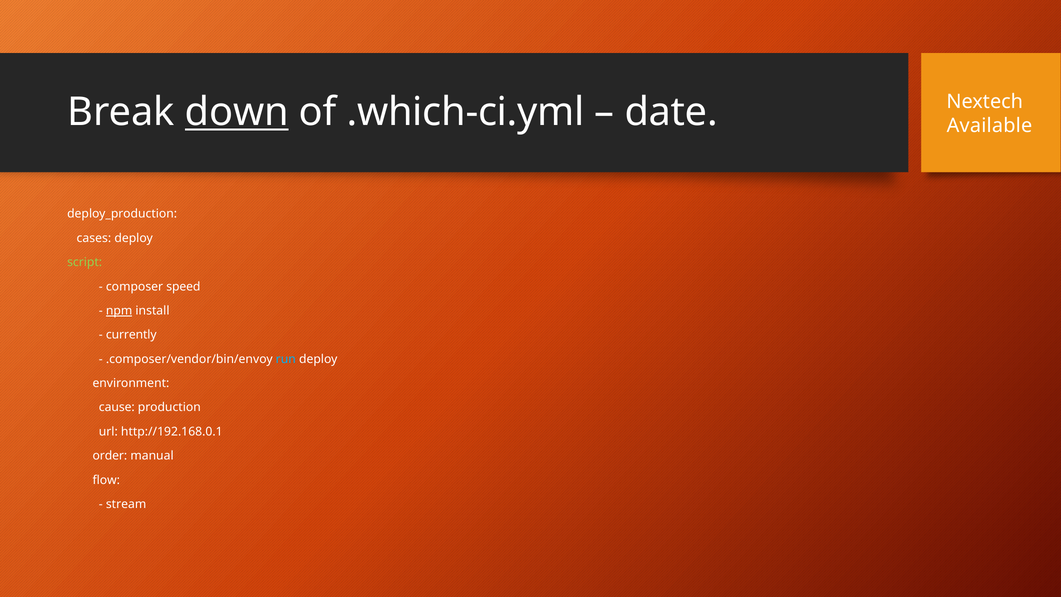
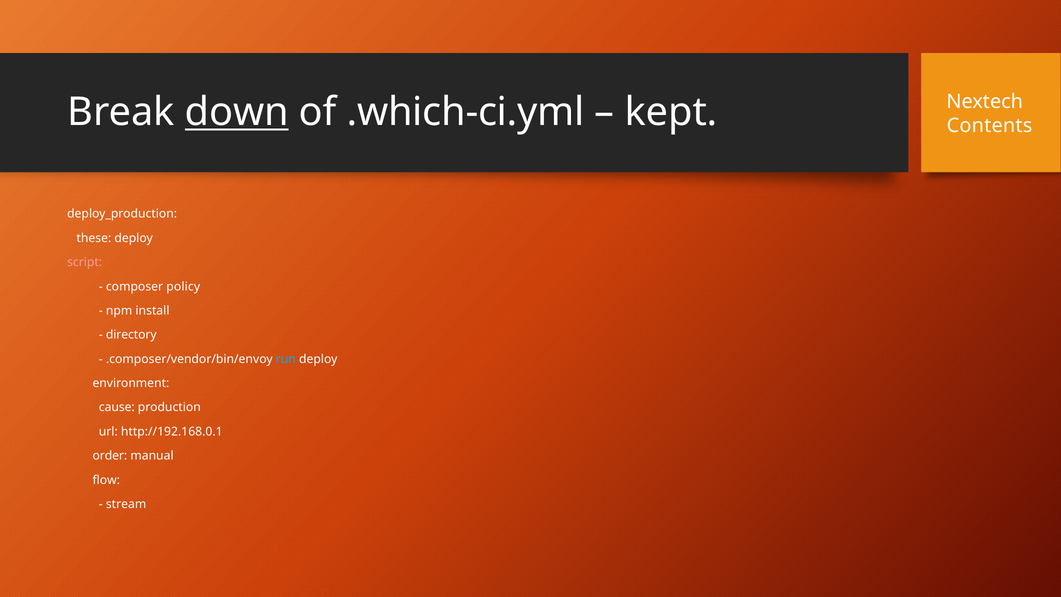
date: date -> kept
Available: Available -> Contents
cases: cases -> these
script colour: light green -> pink
speed: speed -> policy
npm underline: present -> none
currently: currently -> directory
